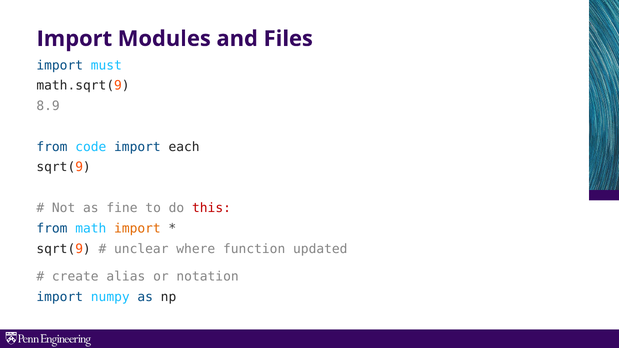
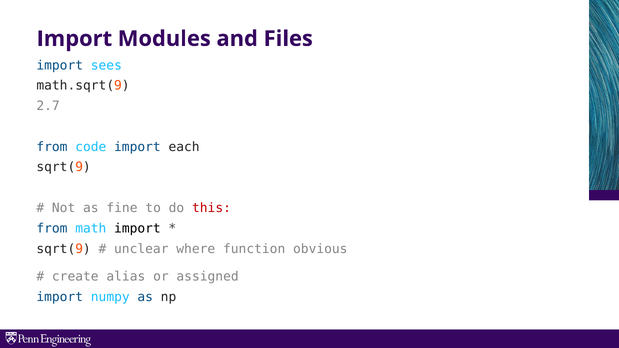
must: must -> sees
8.9: 8.9 -> 2.7
import at (137, 229) colour: orange -> black
updated: updated -> obvious
notation: notation -> assigned
